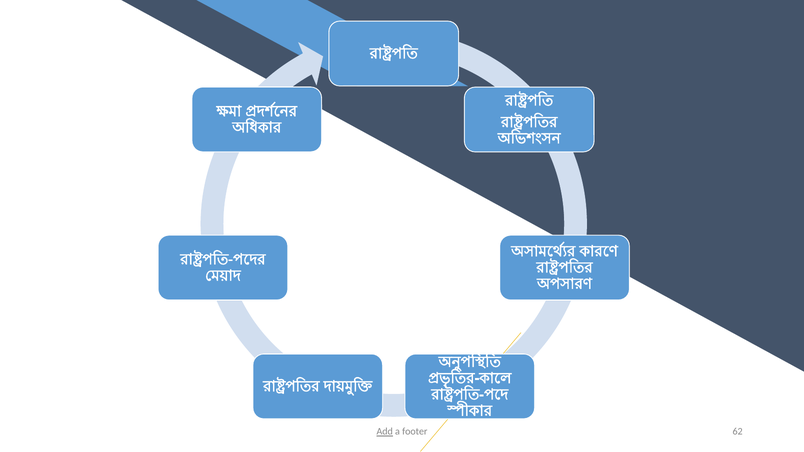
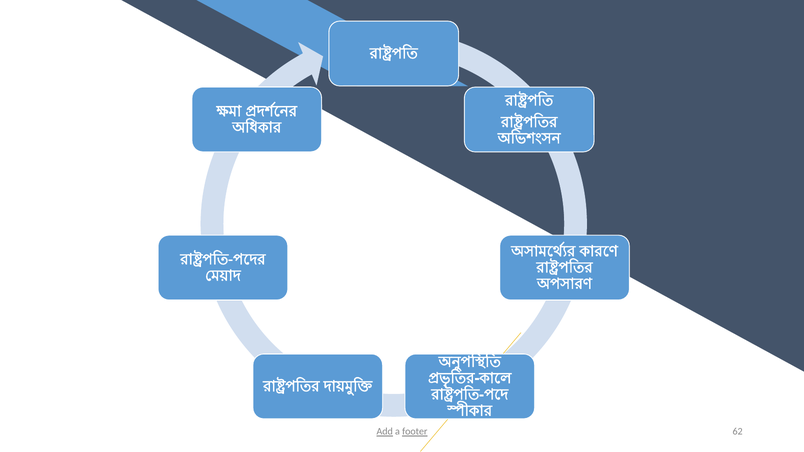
footer underline: none -> present
